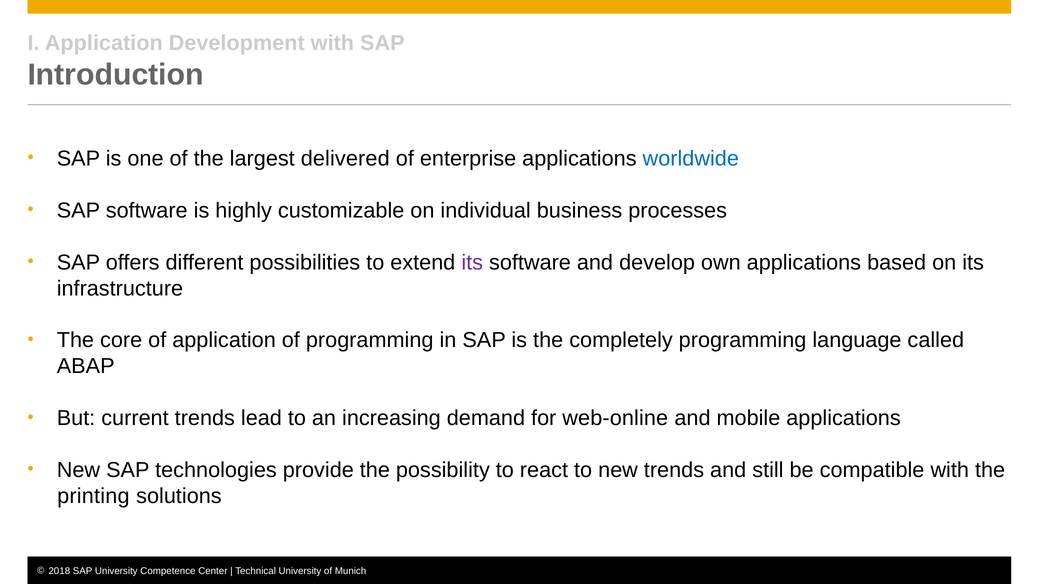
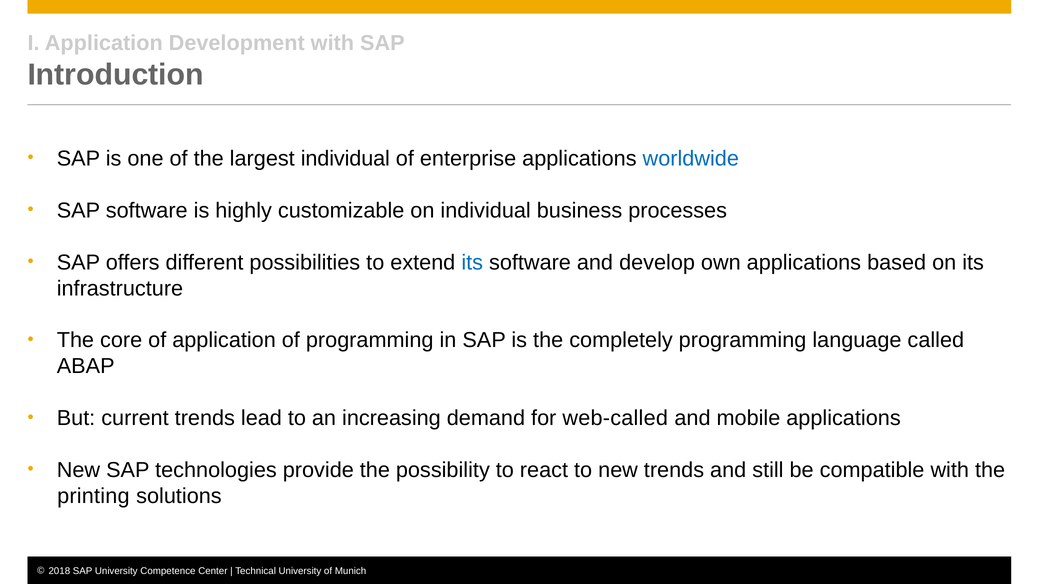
largest delivered: delivered -> individual
its at (472, 263) colour: purple -> blue
web-online: web-online -> web-called
